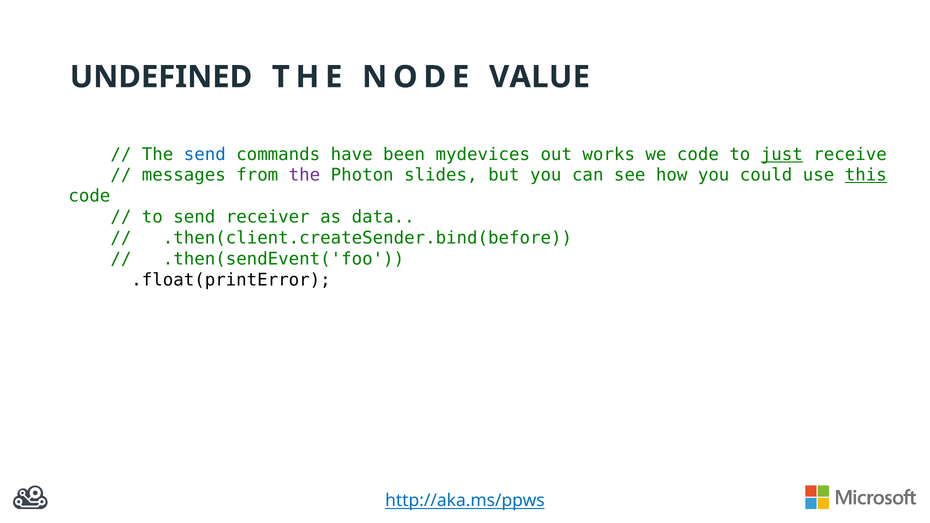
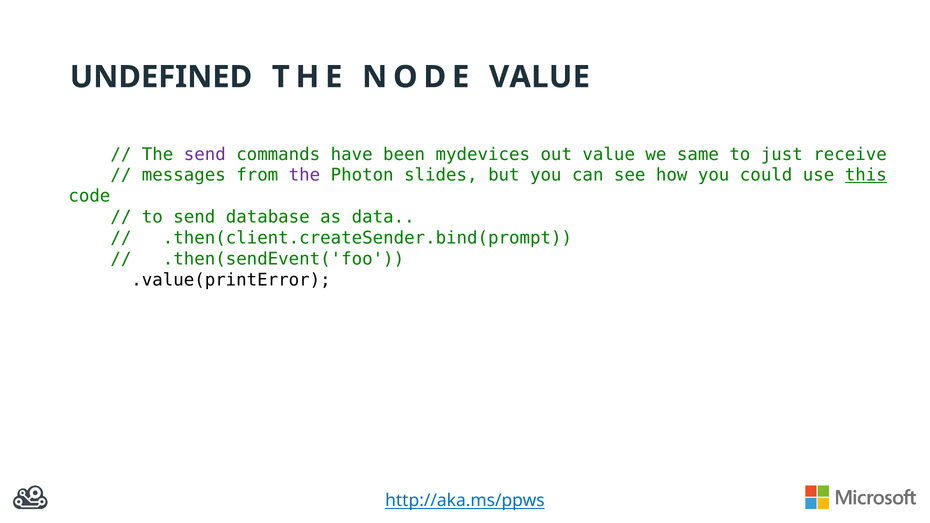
send at (205, 154) colour: blue -> purple
out works: works -> value
we code: code -> same
just underline: present -> none
receiver: receiver -> database
.then(client.createSender.bind(before: .then(client.createSender.bind(before -> .then(client.createSender.bind(prompt
.float(printError: .float(printError -> .value(printError
